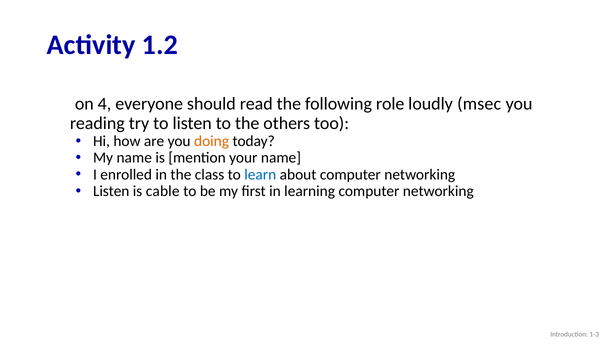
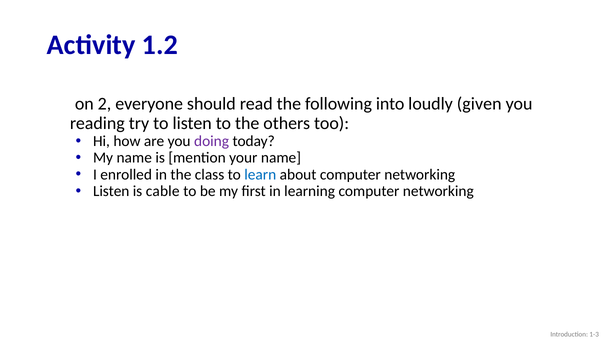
4: 4 -> 2
role: role -> into
msec: msec -> given
doing colour: orange -> purple
